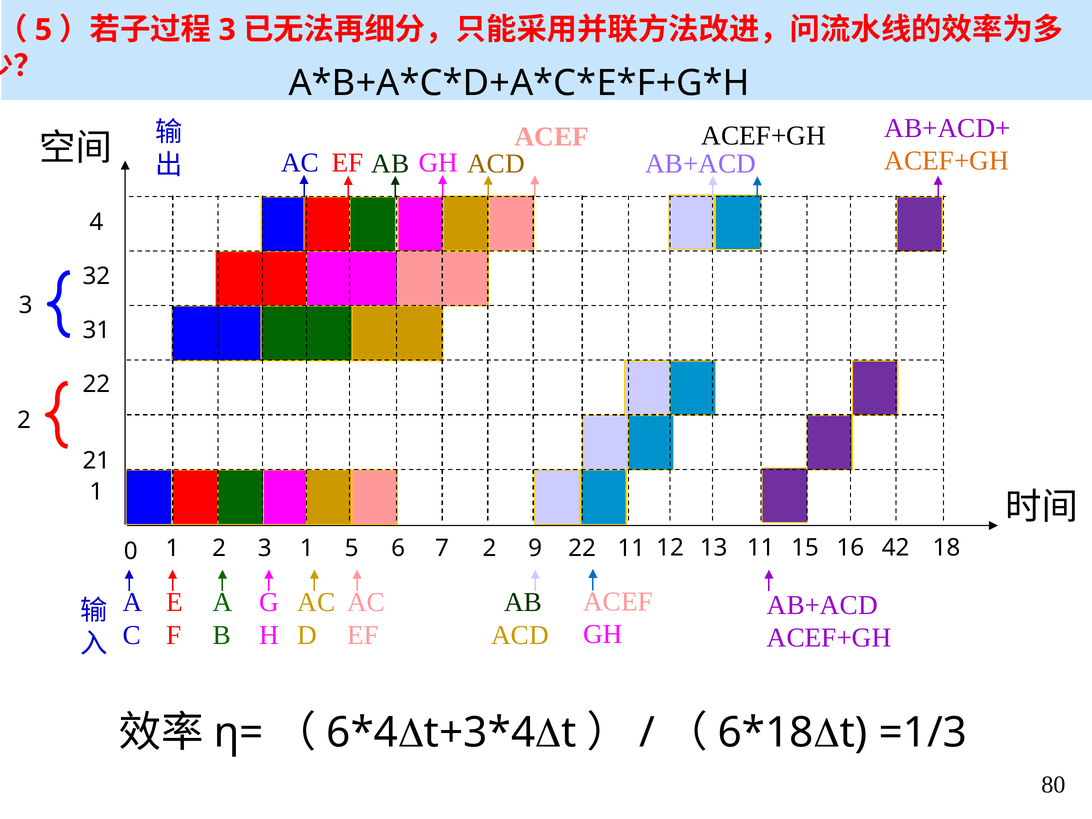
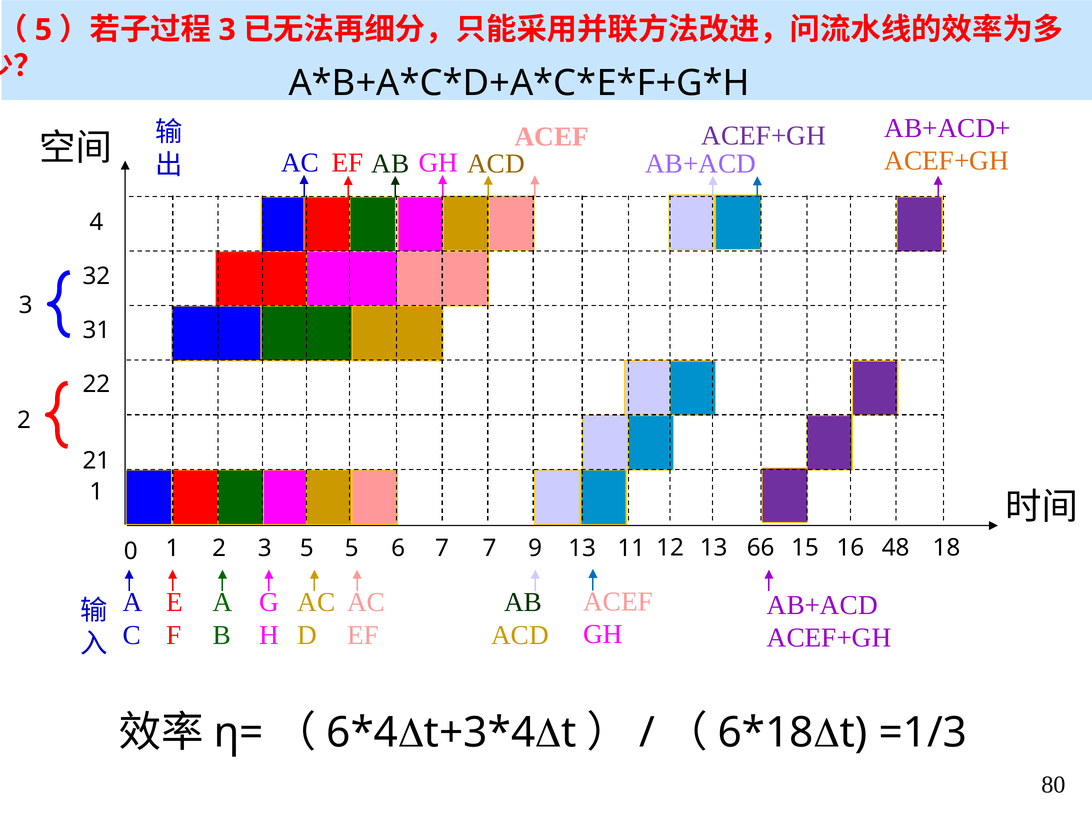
ACEF+GH at (764, 136) colour: black -> purple
3 1: 1 -> 5
7 2: 2 -> 7
9 22: 22 -> 13
13 11: 11 -> 66
42: 42 -> 48
